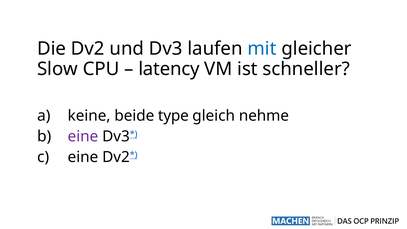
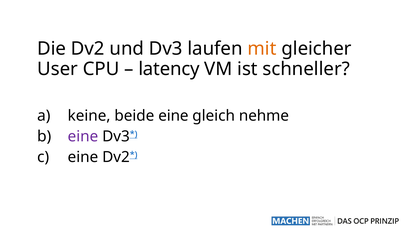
mit colour: blue -> orange
Slow: Slow -> User
beide type: type -> eine
